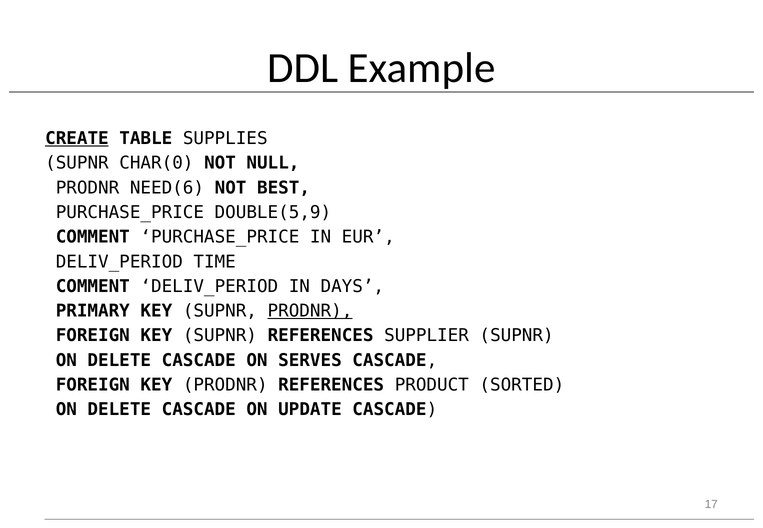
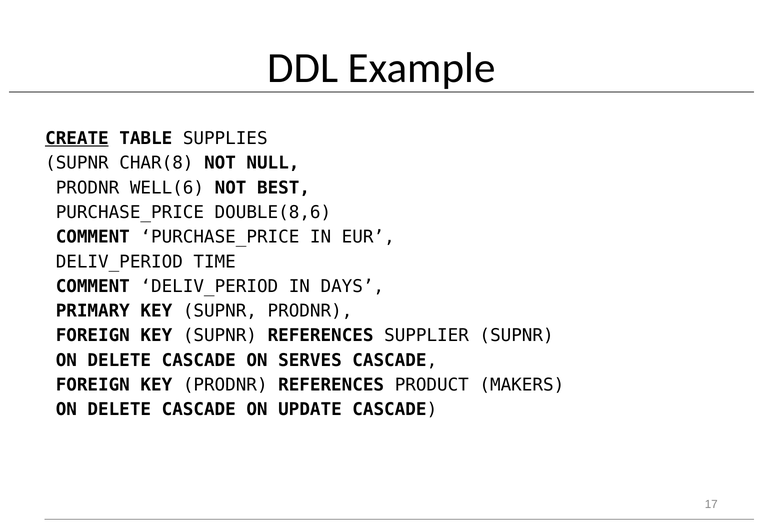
CHAR(0: CHAR(0 -> CHAR(8
NEED(6: NEED(6 -> WELL(6
DOUBLE(5,9: DOUBLE(5,9 -> DOUBLE(8,6
PRODNR at (310, 311) underline: present -> none
SORTED: SORTED -> MAKERS
